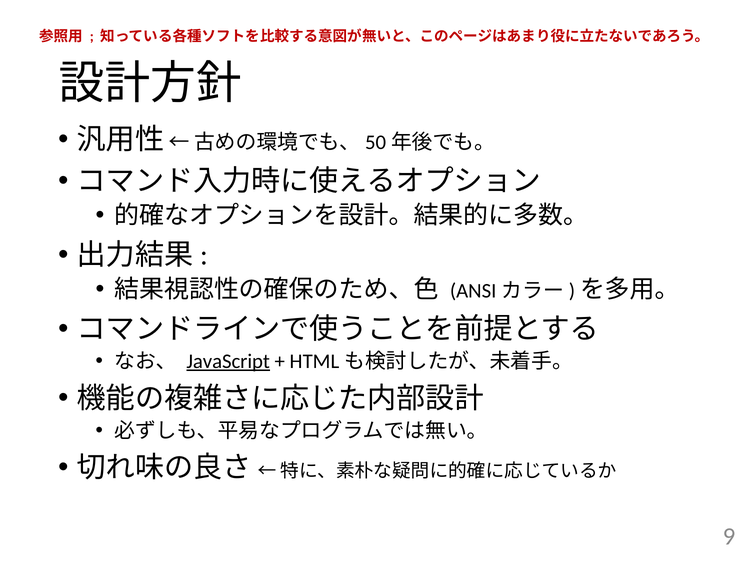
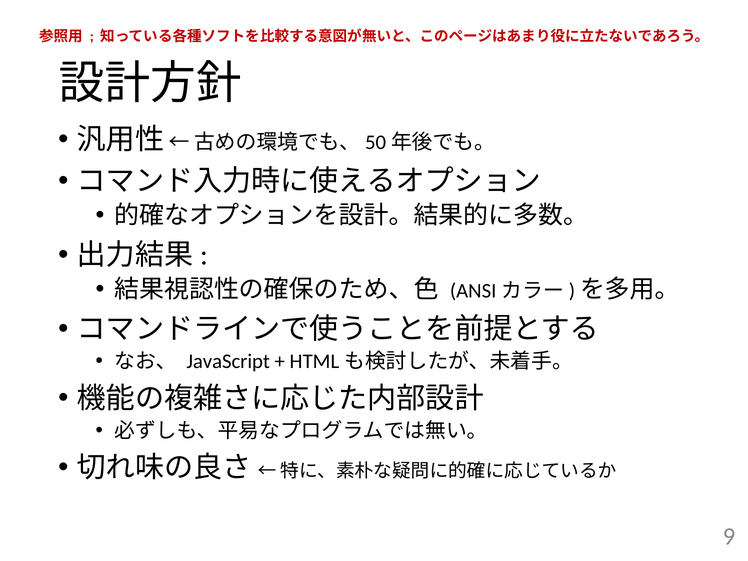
JavaScript underline: present -> none
